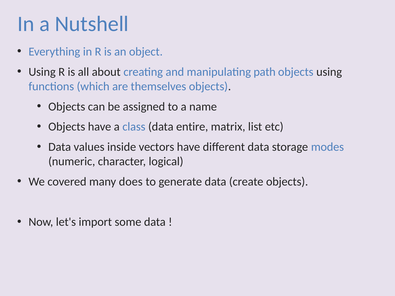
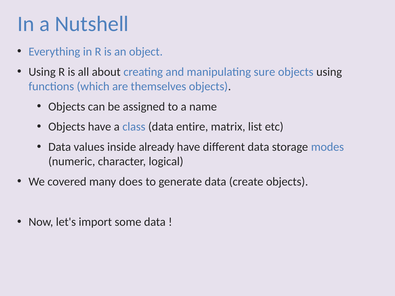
path: path -> sure
vectors: vectors -> already
